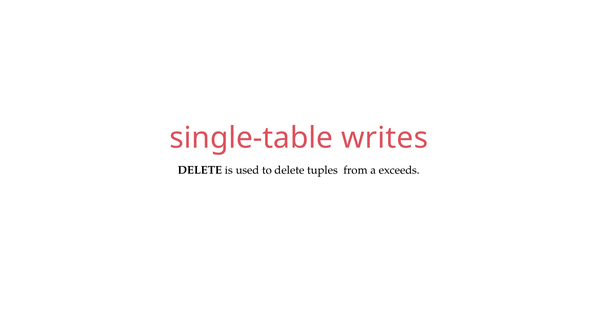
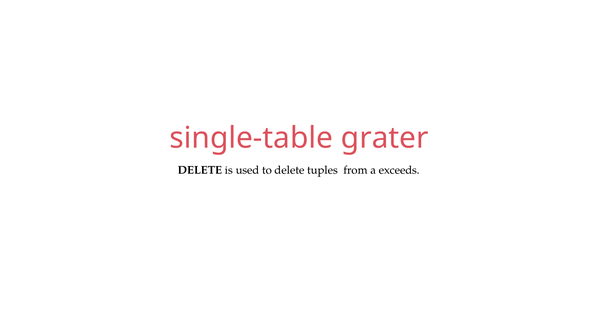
writes: writes -> grater
